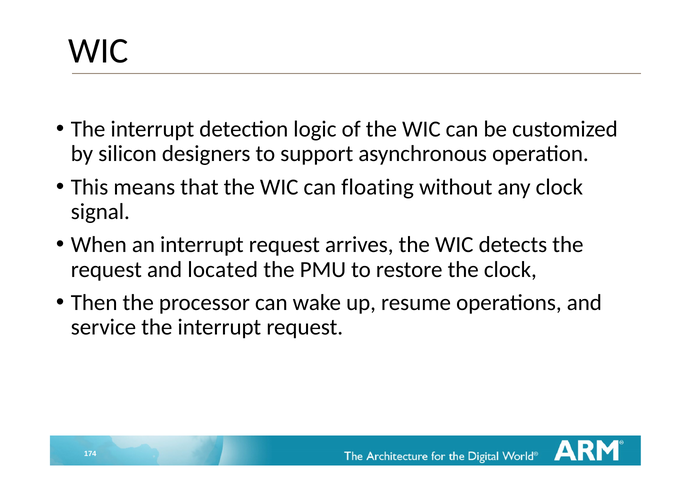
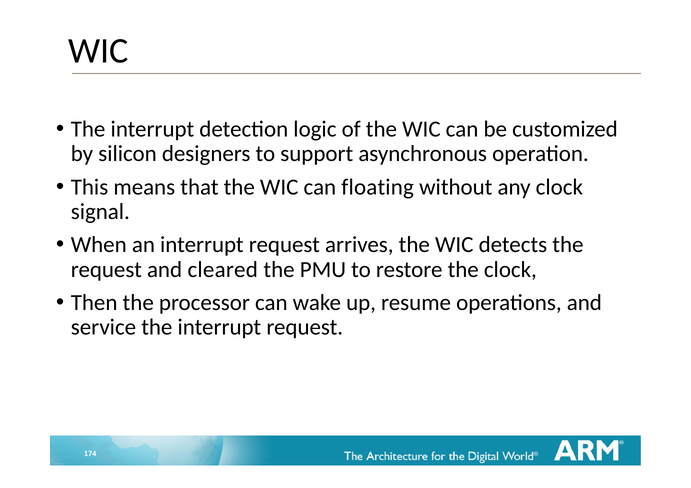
located: located -> cleared
